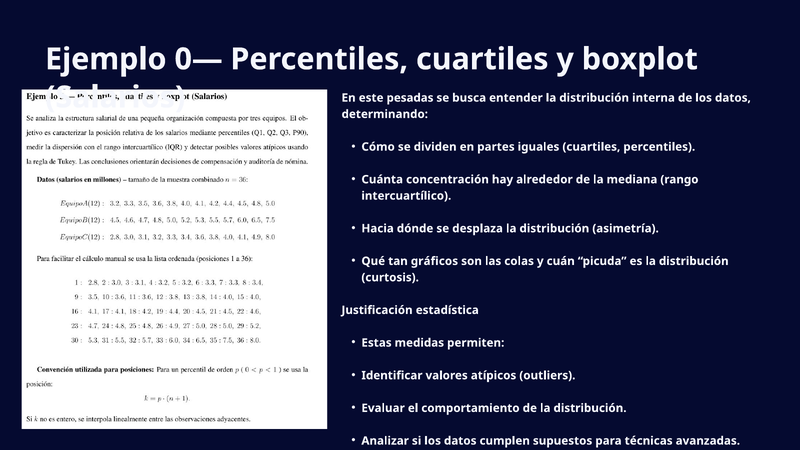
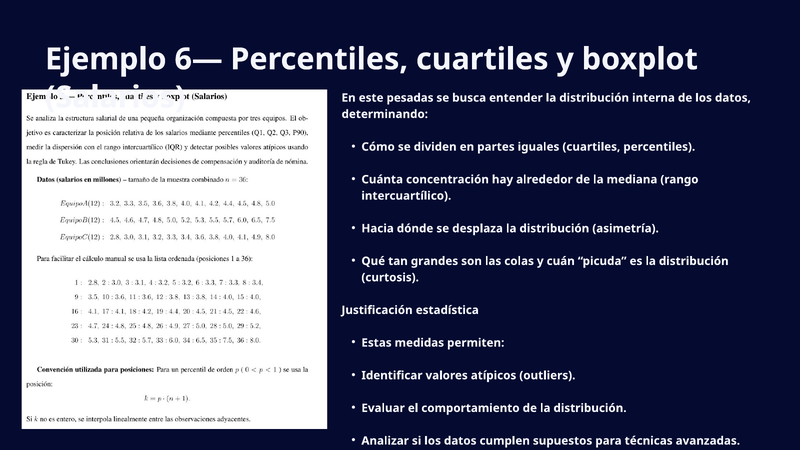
0—: 0— -> 6—
gráficos: gráficos -> grandes
